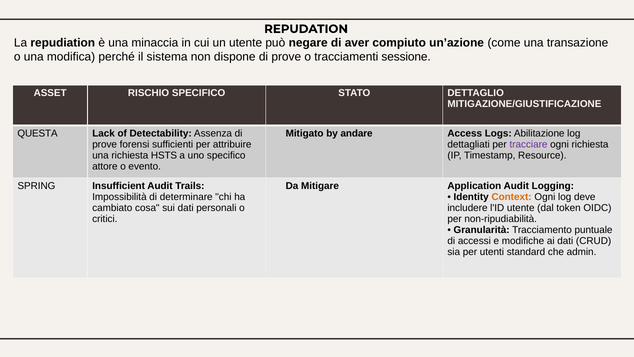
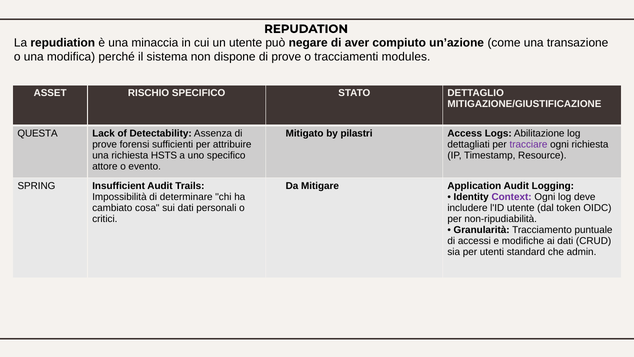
sessione: sessione -> modules
andare: andare -> pilastri
Context colour: orange -> purple
